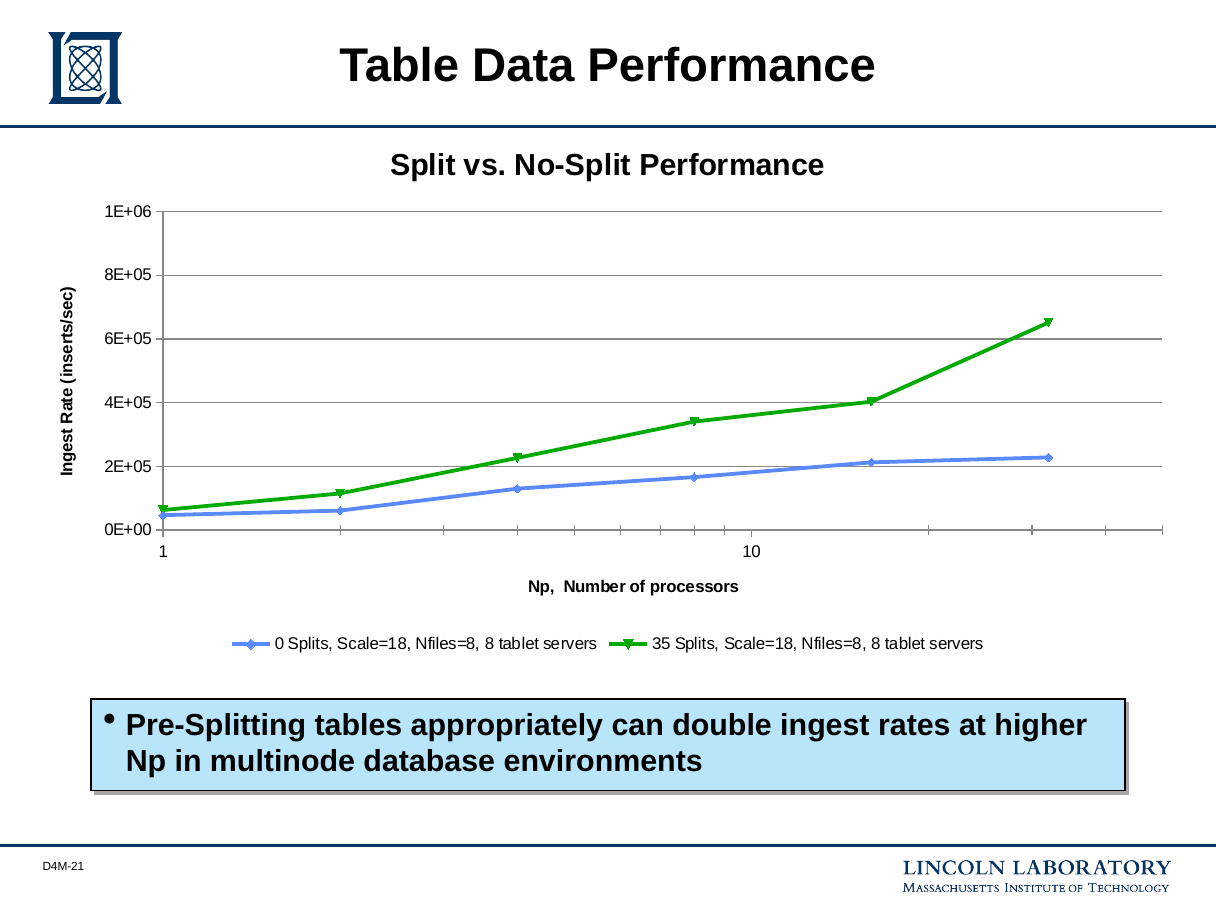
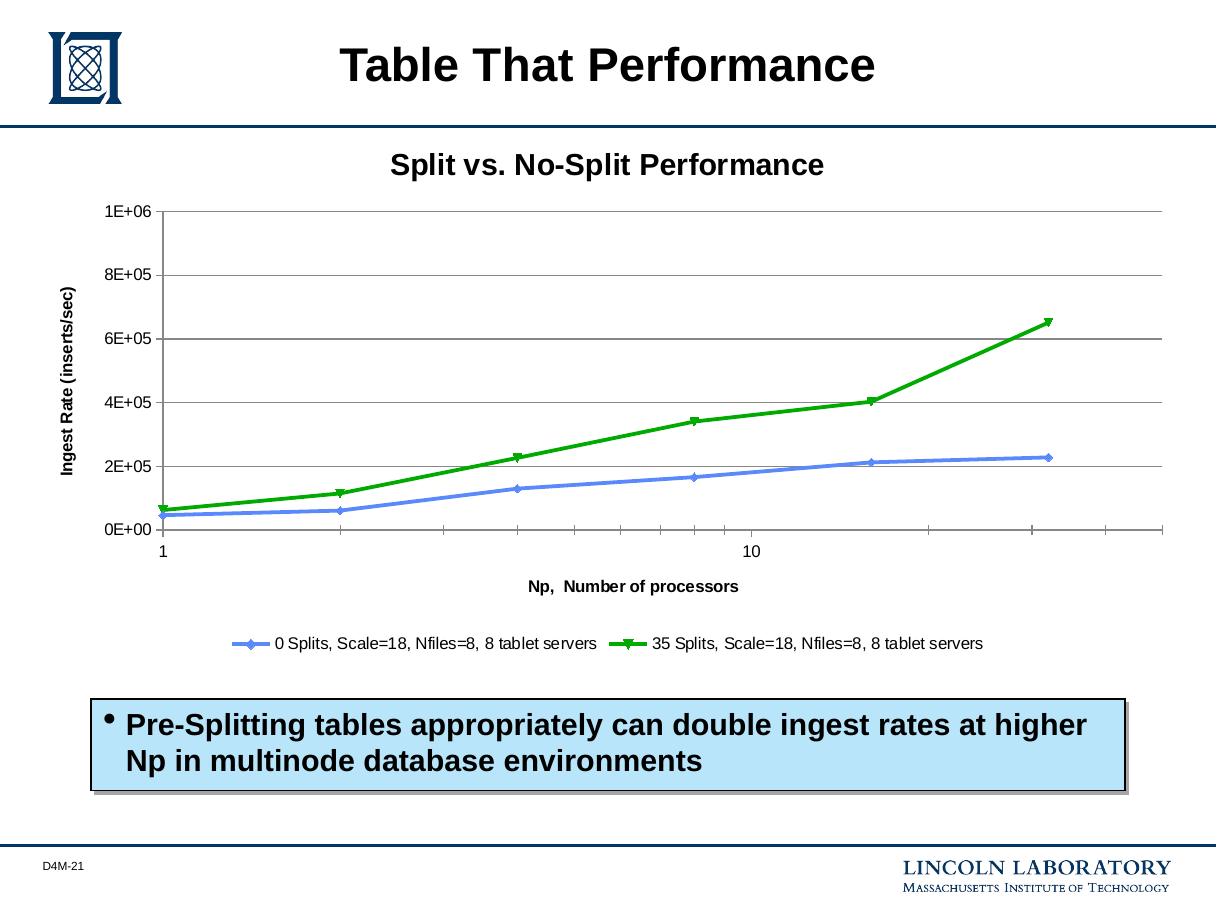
Data: Data -> That
